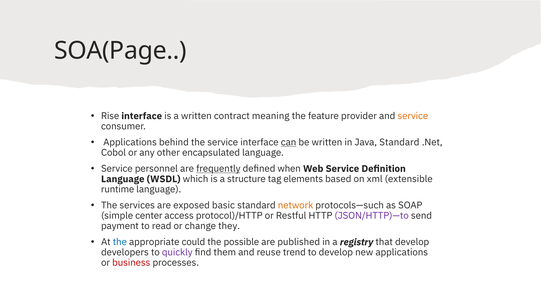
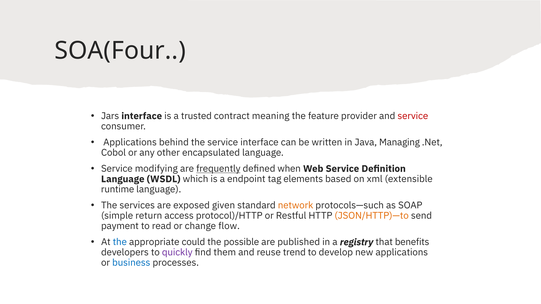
SOA(Page: SOA(Page -> SOA(Four
Rise: Rise -> Jars
a written: written -> trusted
service at (413, 116) colour: orange -> red
can underline: present -> none
Java Standard: Standard -> Managing
personnel: personnel -> modifying
structure: structure -> endpoint
basic: basic -> given
center: center -> return
JSON/HTTP)—to colour: purple -> orange
they: they -> flow
that develop: develop -> benefits
business colour: red -> blue
